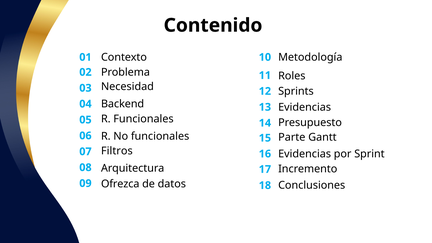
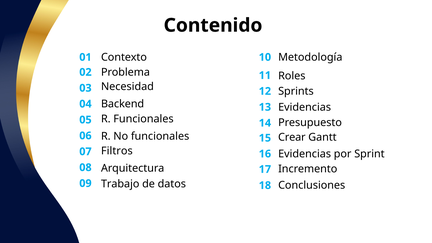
Parte: Parte -> Crear
Ofrezca: Ofrezca -> Trabajo
